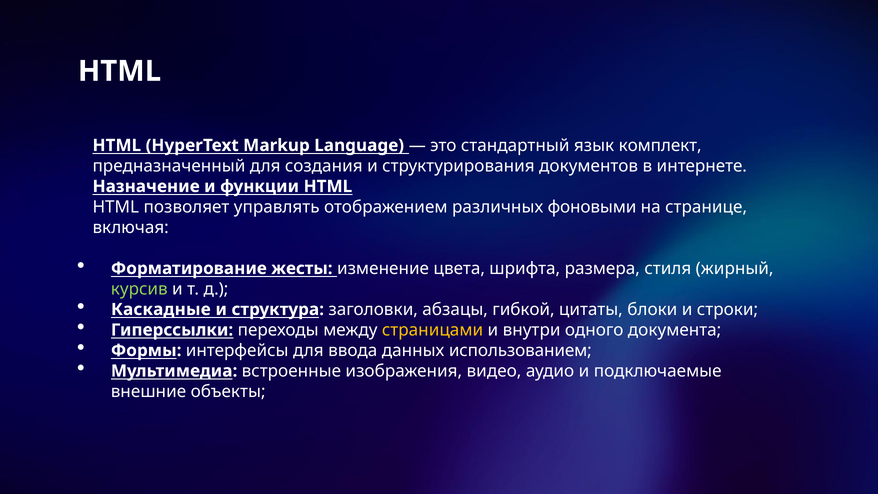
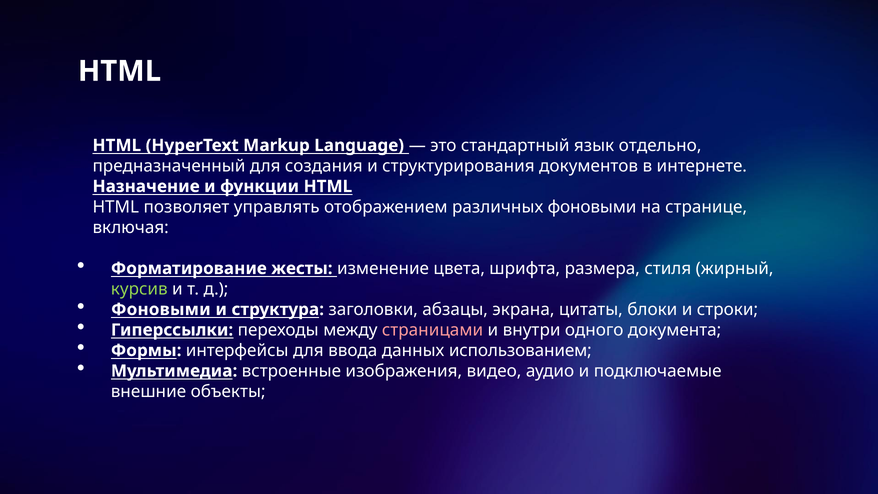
комплект: комплект -> отдельно
Каскадные at (161, 309): Каскадные -> Фоновыми
гибкой: гибкой -> экрана
страницами colour: yellow -> pink
